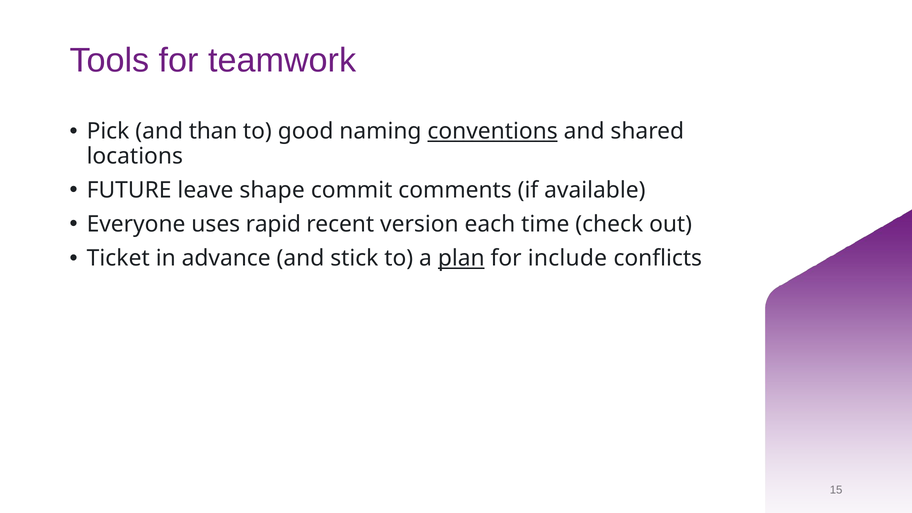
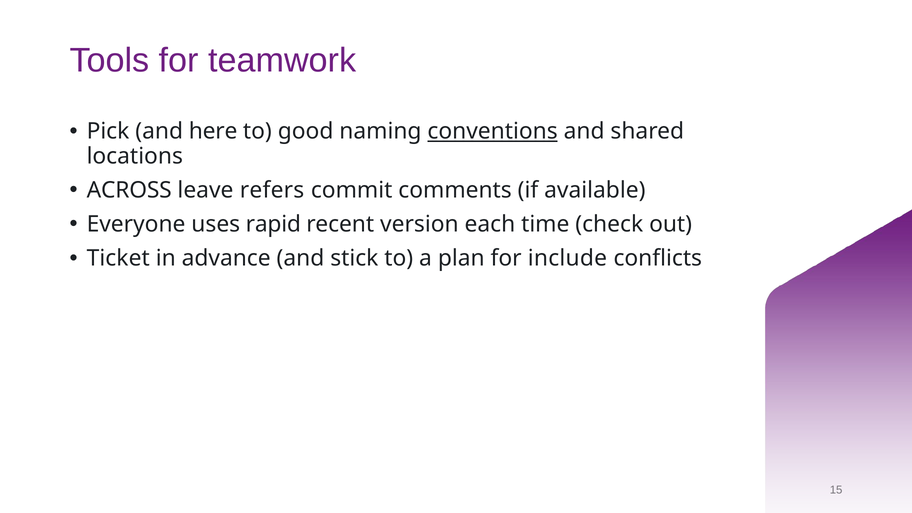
than: than -> here
FUTURE: FUTURE -> ACROSS
shape: shape -> refers
plan underline: present -> none
